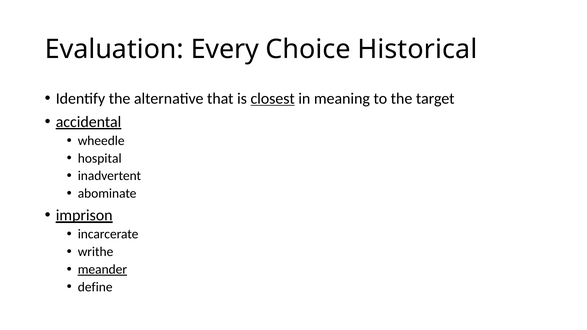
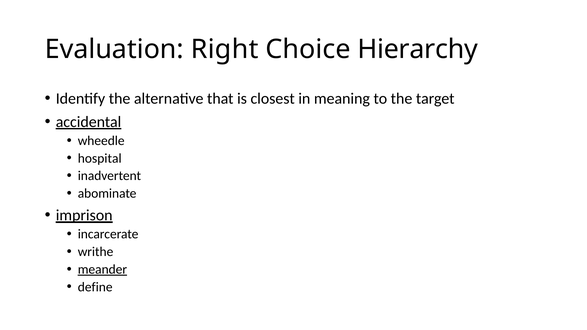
Every: Every -> Right
Historical: Historical -> Hierarchy
closest underline: present -> none
